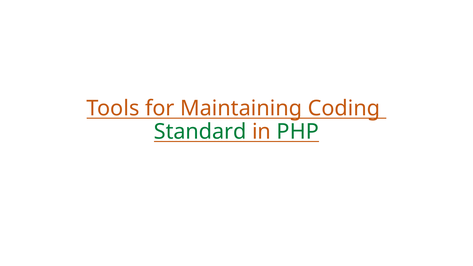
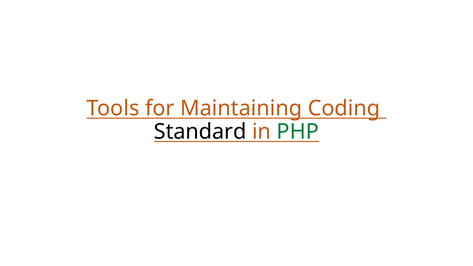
Standard colour: green -> black
